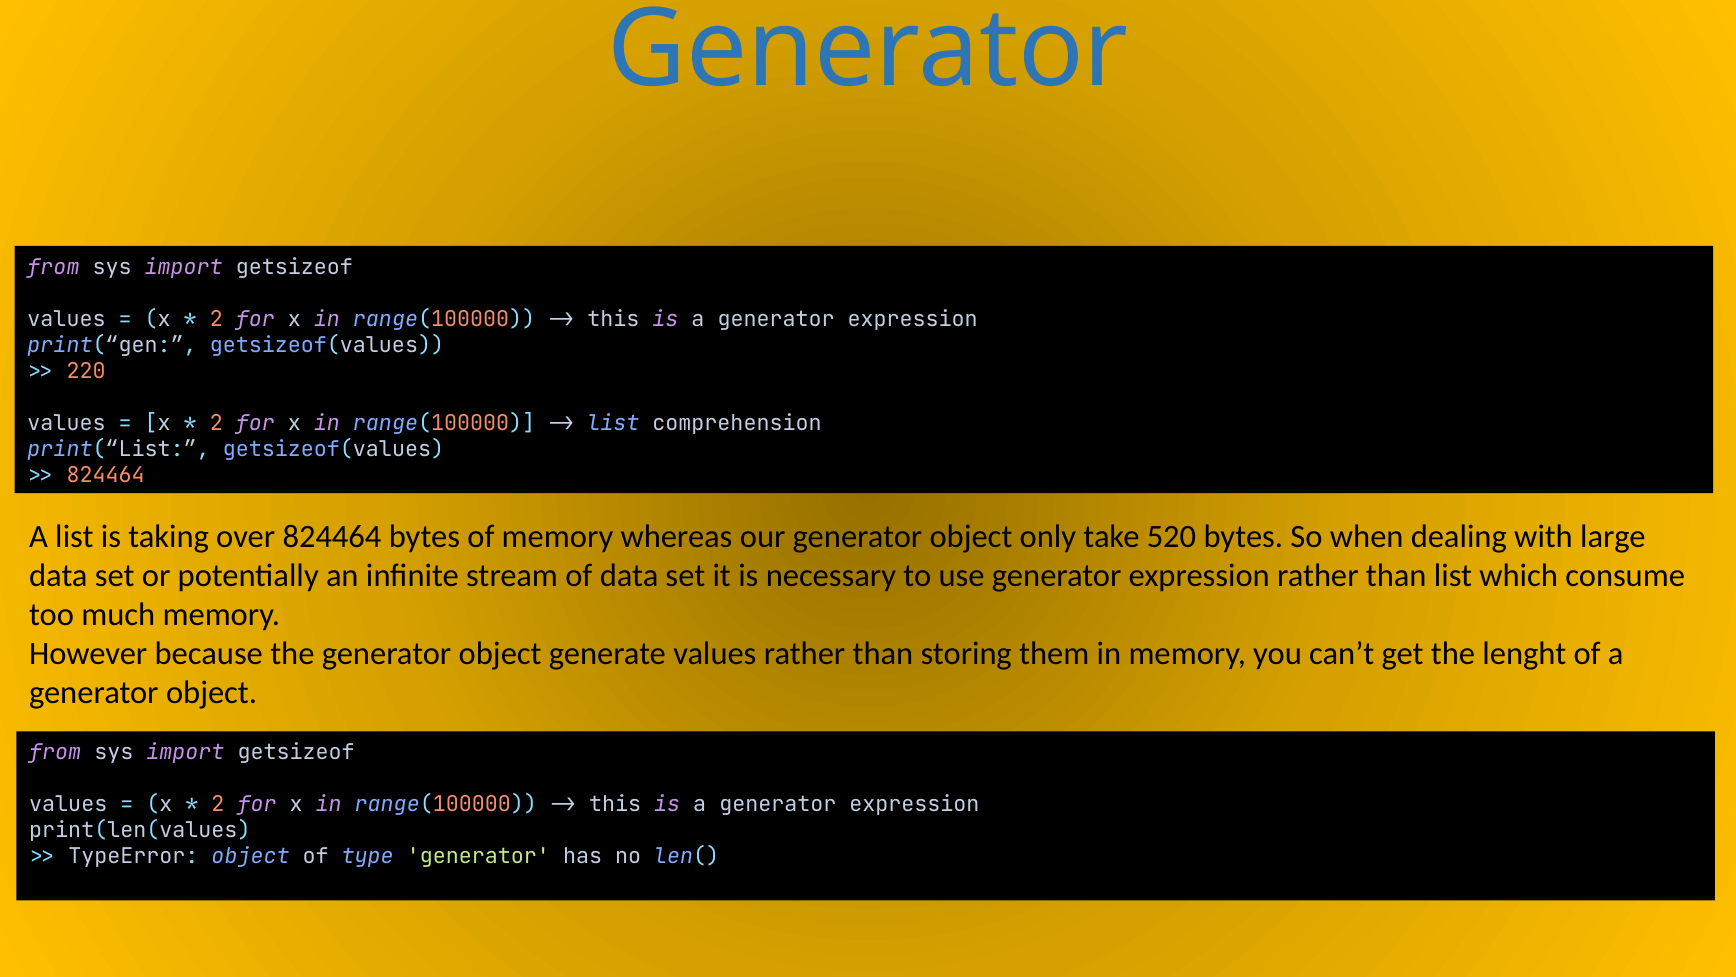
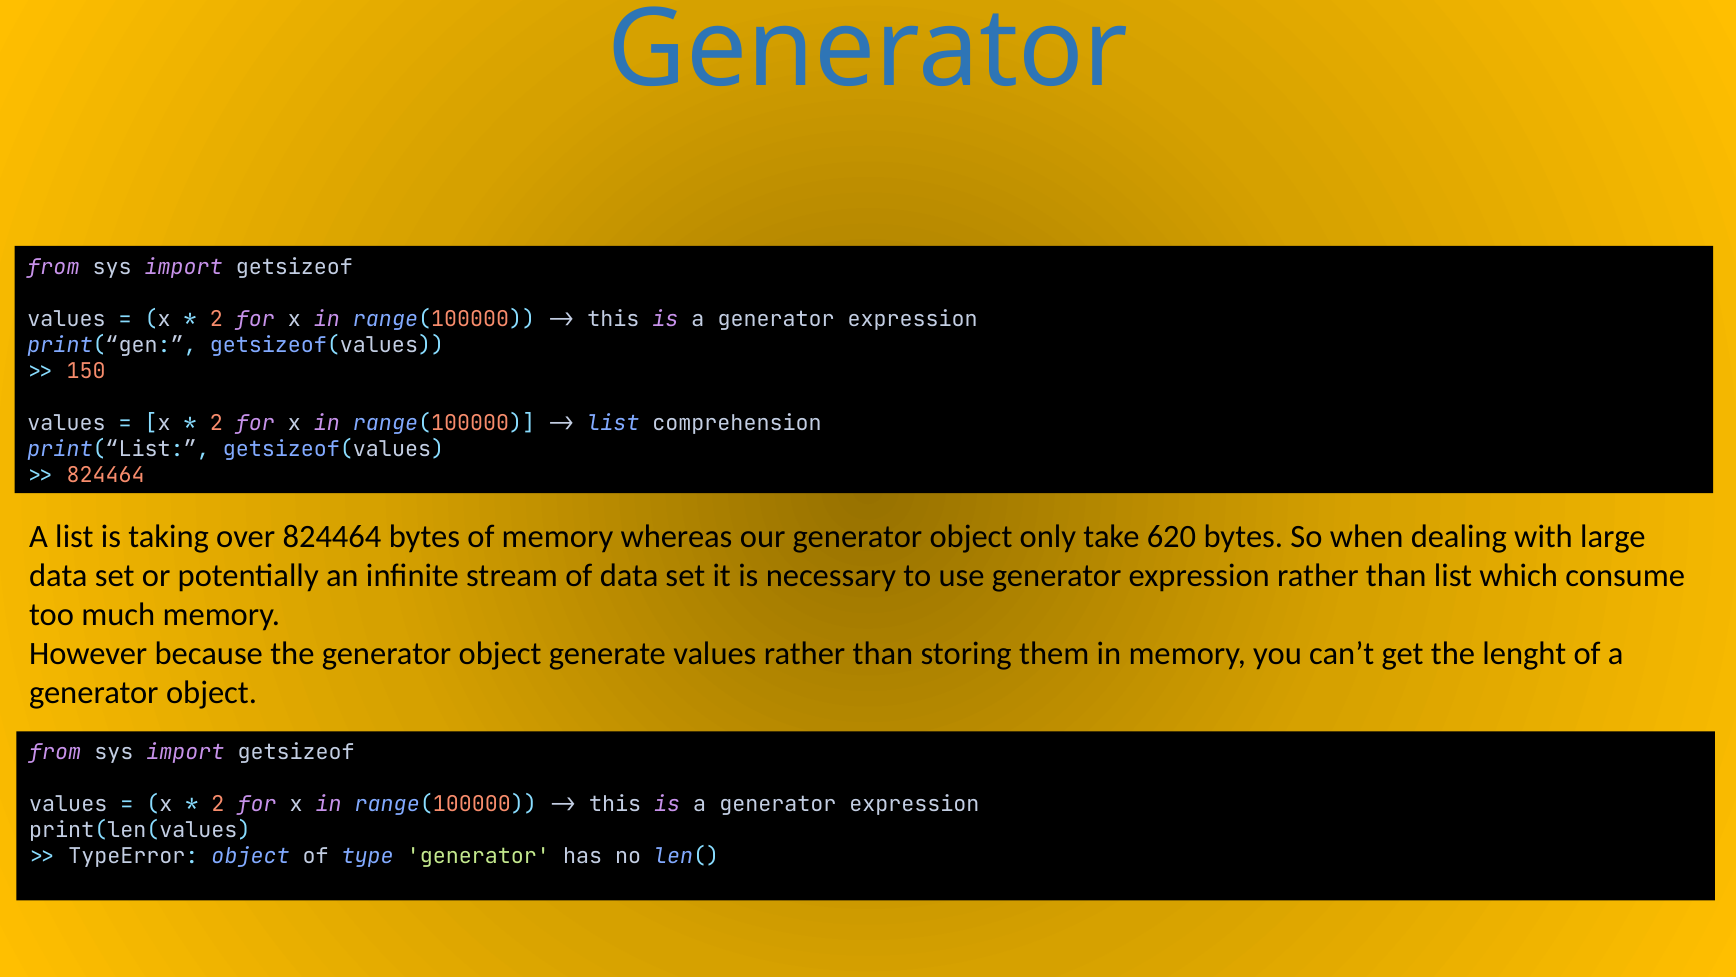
220: 220 -> 150
520: 520 -> 620
